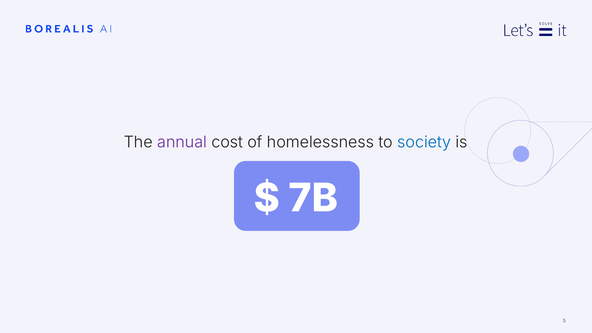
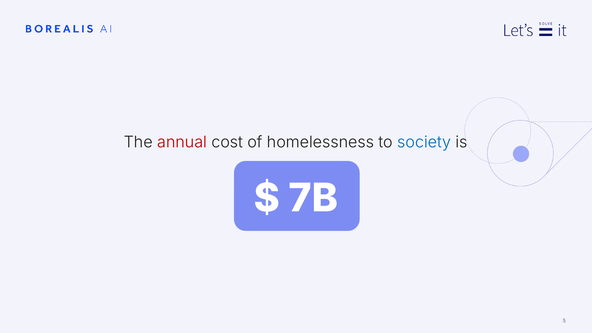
annual colour: purple -> red
